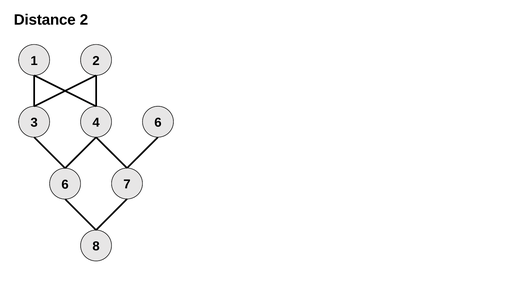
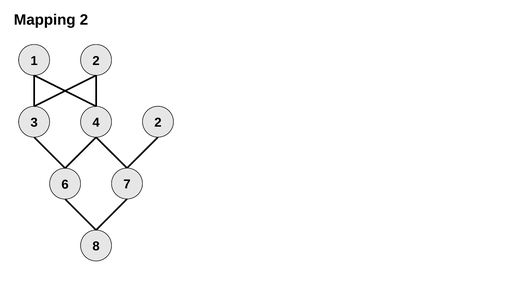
Distance: Distance -> Mapping
4 6: 6 -> 2
